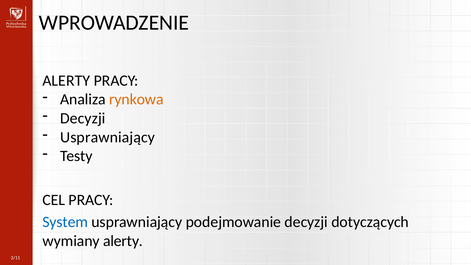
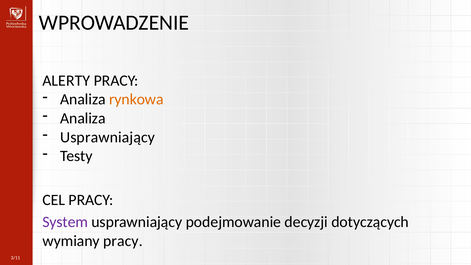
Decyzji at (83, 118): Decyzji -> Analiza
System colour: blue -> purple
wymiany alerty: alerty -> pracy
